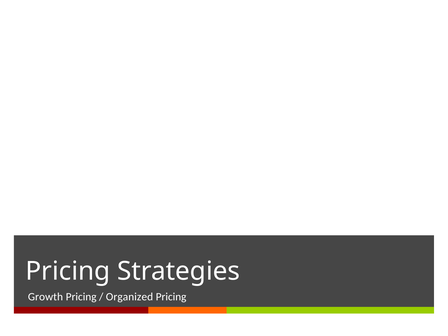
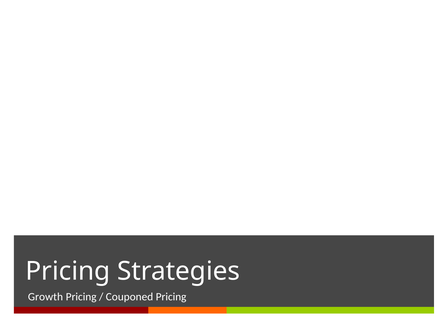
Organized: Organized -> Couponed
